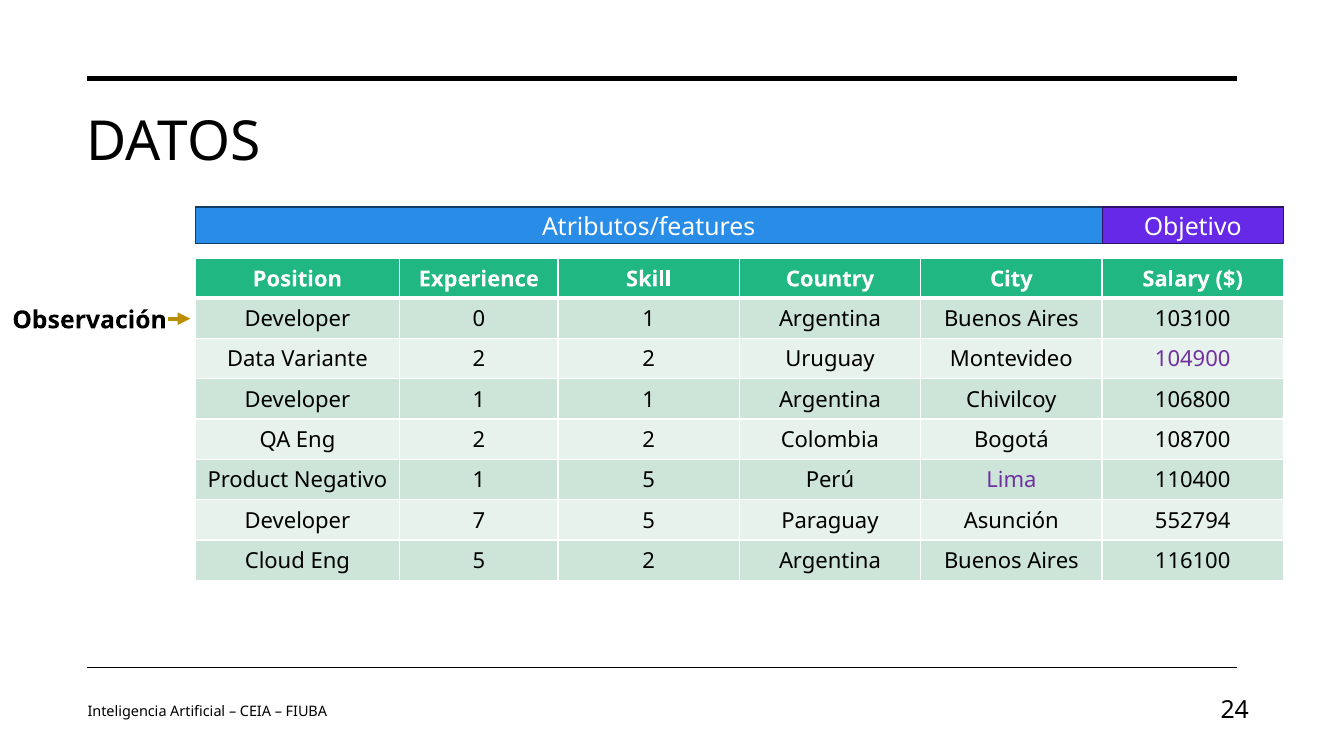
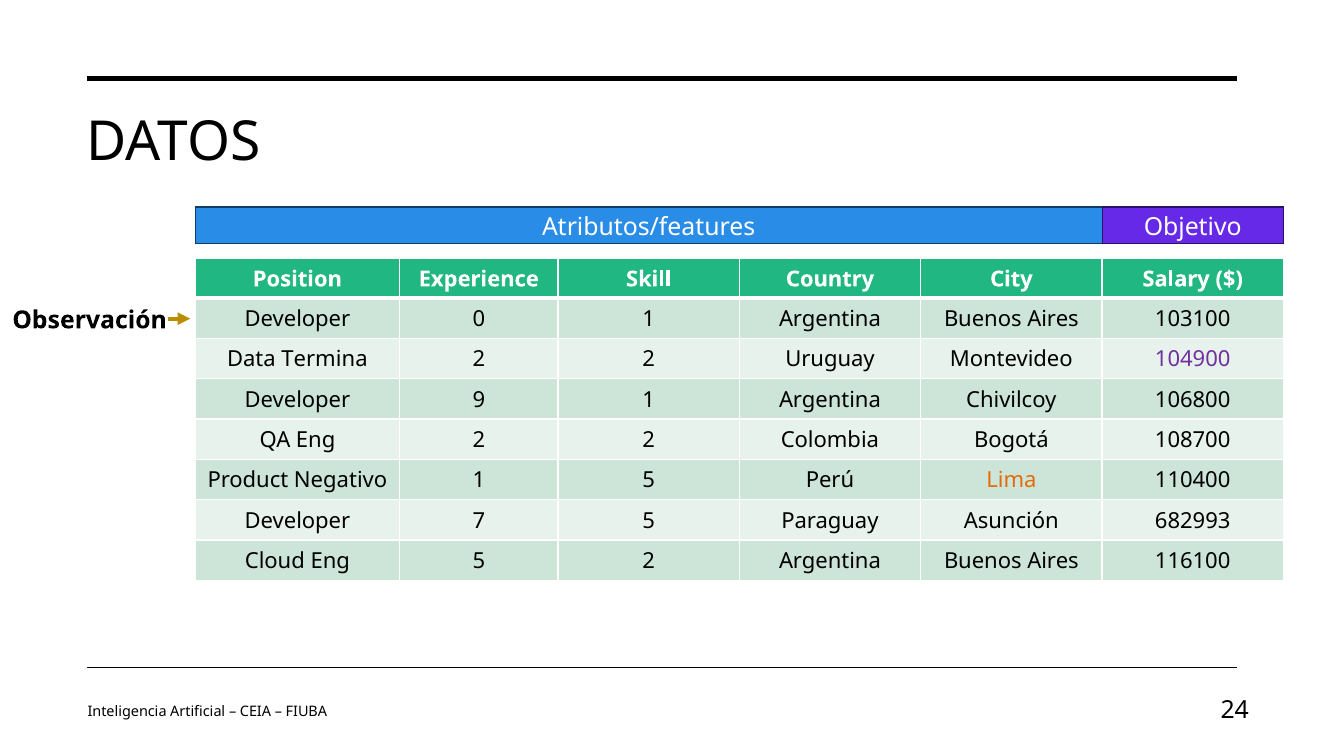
Variante: Variante -> Termina
Developer 1: 1 -> 9
Lima colour: purple -> orange
552794: 552794 -> 682993
